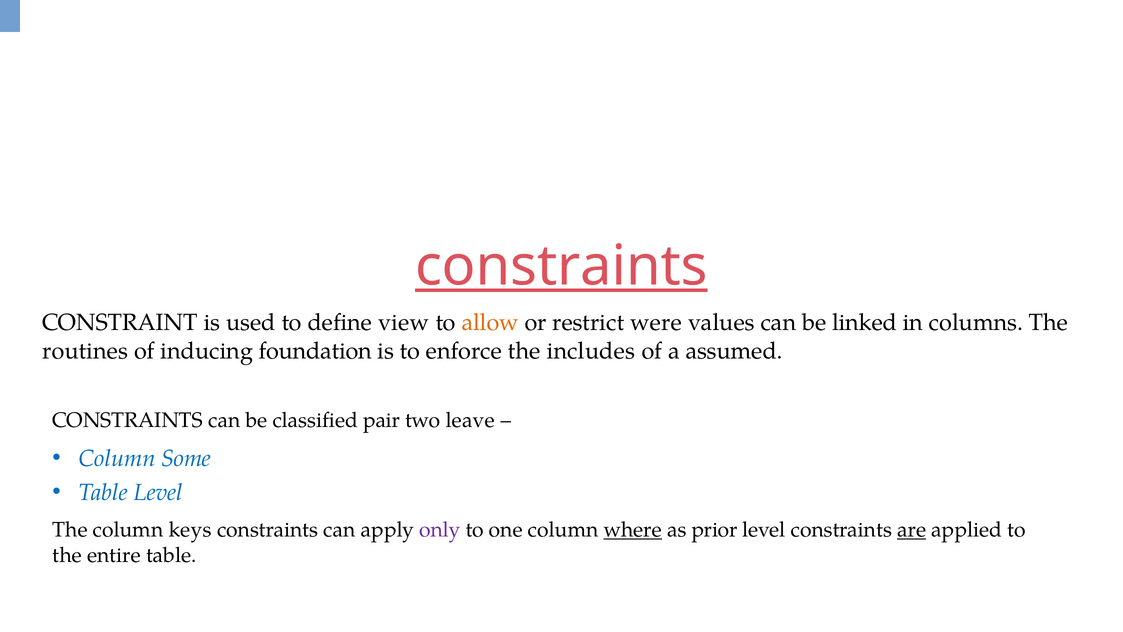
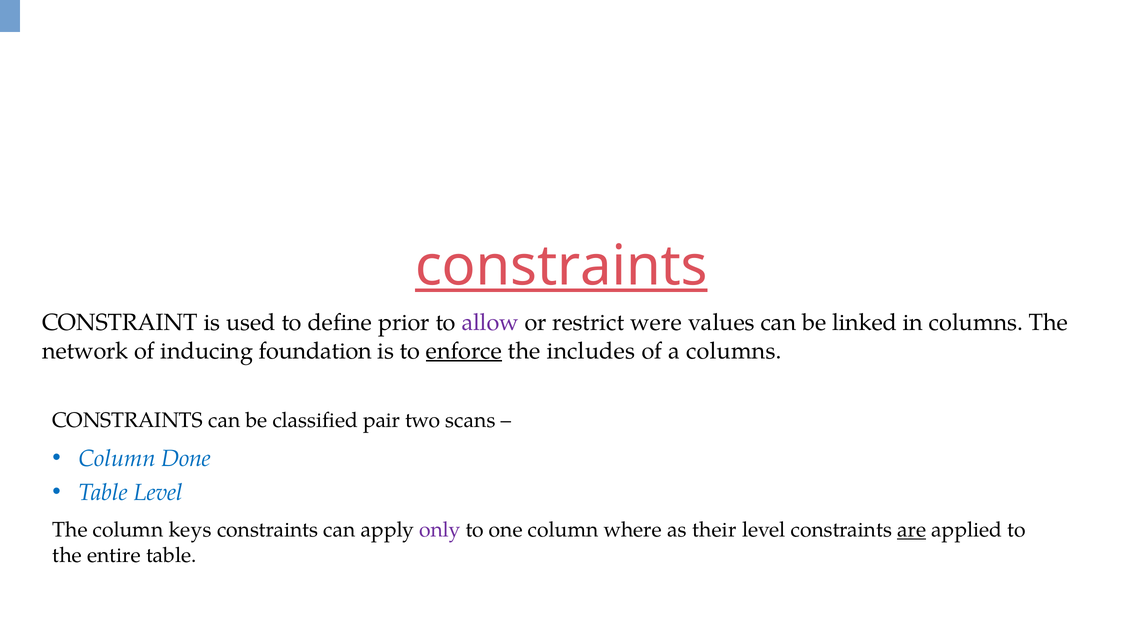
view: view -> prior
allow colour: orange -> purple
routines: routines -> network
enforce underline: none -> present
a assumed: assumed -> columns
leave: leave -> scans
Some: Some -> Done
where underline: present -> none
prior: prior -> their
